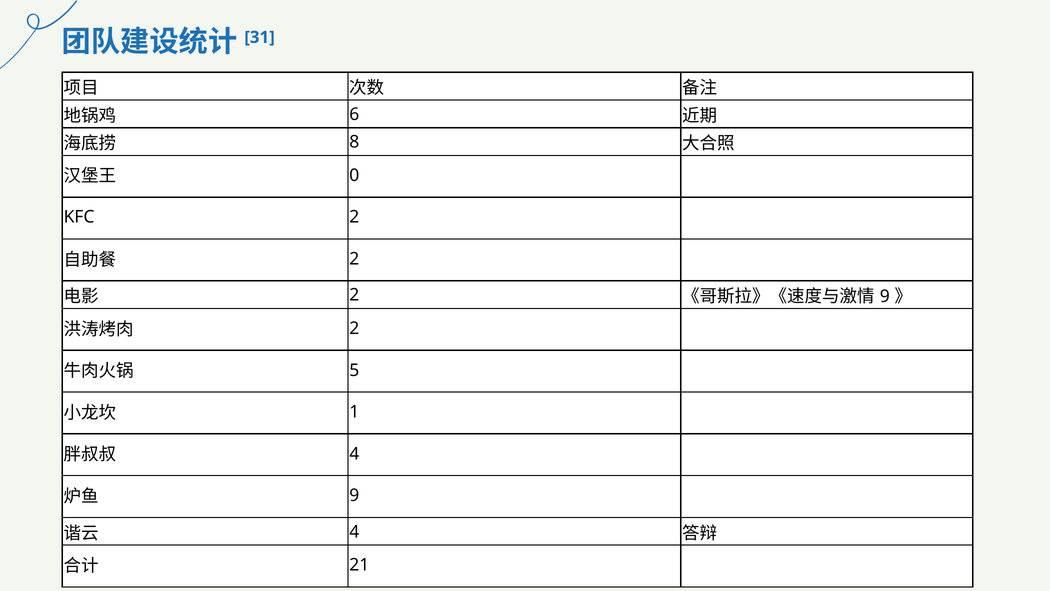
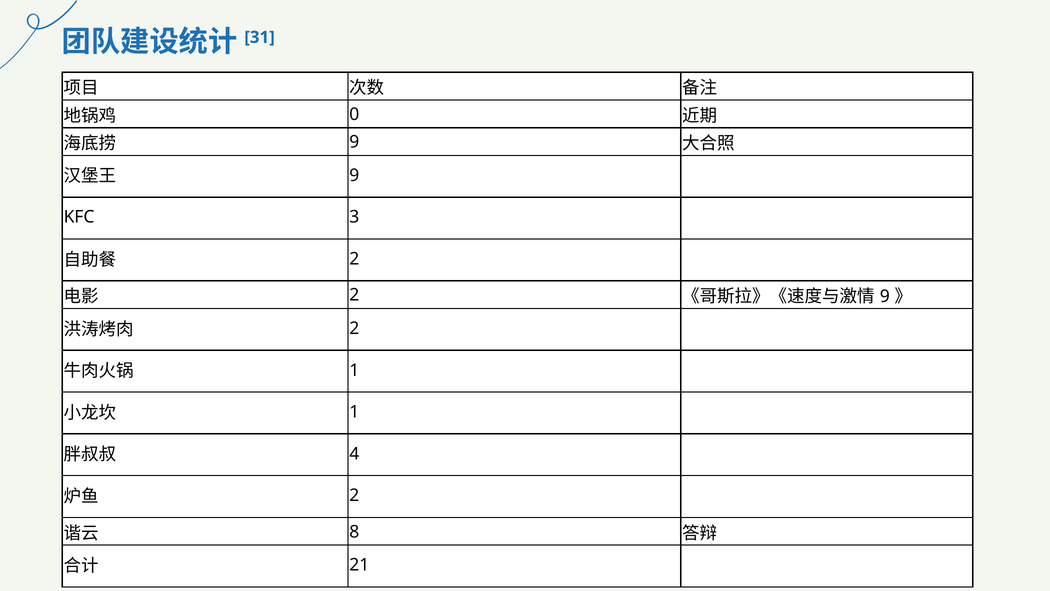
6: 6 -> 0
8 at (354, 142): 8 -> 9
0 at (354, 175): 0 -> 9
KFC 2: 2 -> 3
5 at (354, 370): 5 -> 1
9 at (354, 495): 9 -> 2
4 at (354, 531): 4 -> 8
